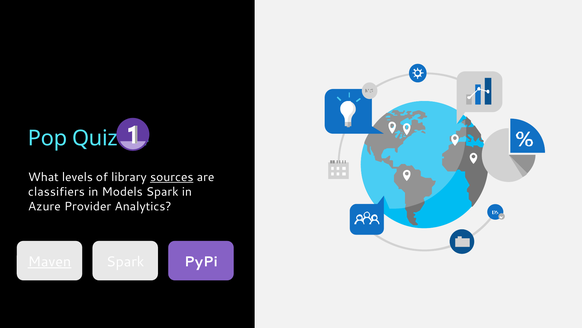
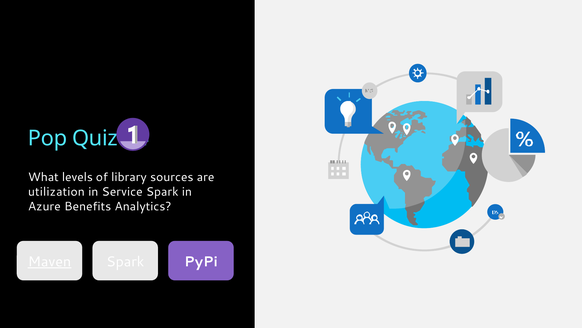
sources underline: present -> none
classifiers: classifiers -> utilization
Models: Models -> Service
Provider: Provider -> Benefits
